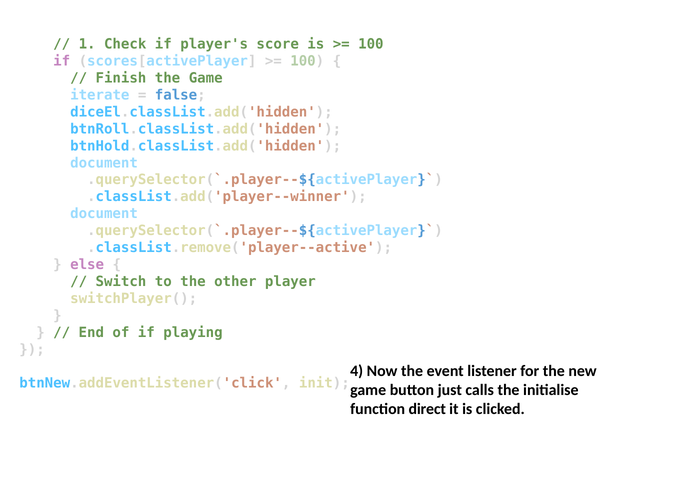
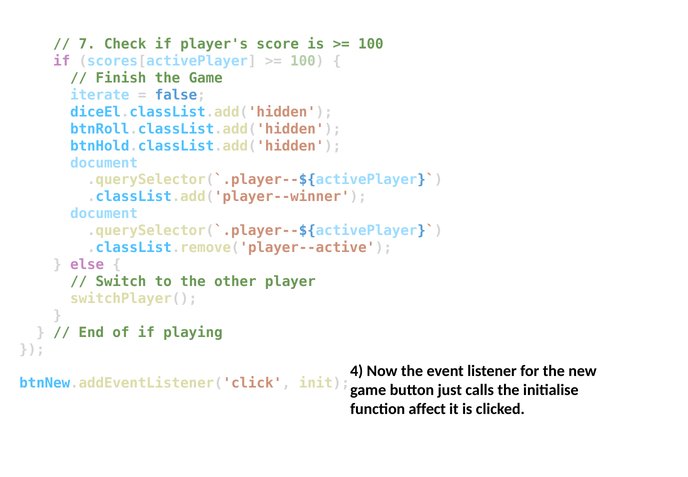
1: 1 -> 7
direct: direct -> affect
